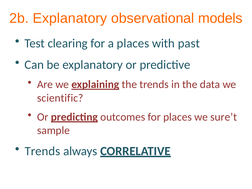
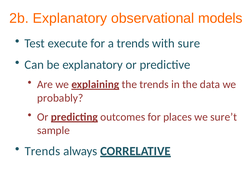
clearing: clearing -> execute
a places: places -> trends
past: past -> sure
scientific: scientific -> probably
